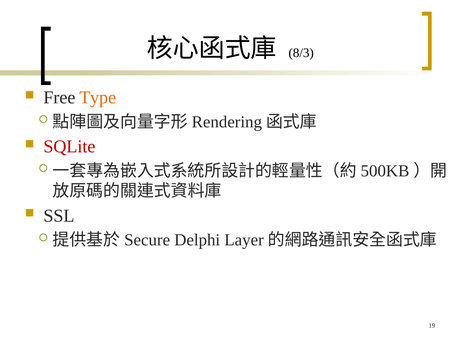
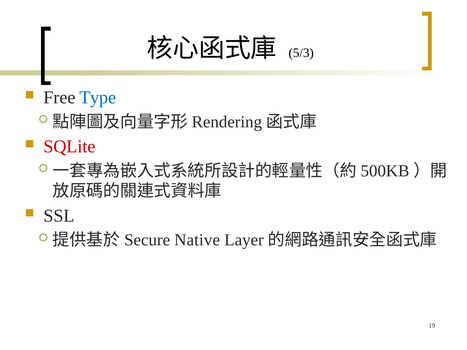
8/3: 8/3 -> 5/3
Type colour: orange -> blue
Delphi: Delphi -> Native
